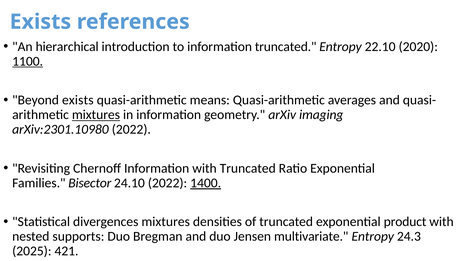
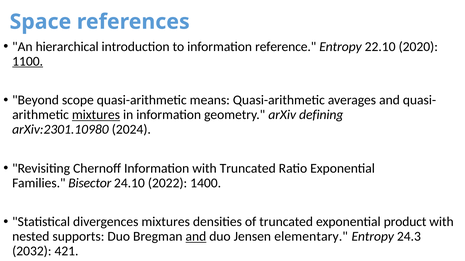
Exists at (40, 22): Exists -> Space
information truncated: truncated -> reference
Beyond exists: exists -> scope
imaging: imaging -> defining
arXiv:2301.10980 2022: 2022 -> 2024
1400 underline: present -> none
and at (196, 237) underline: none -> present
multivariate: multivariate -> elementary
2025: 2025 -> 2032
